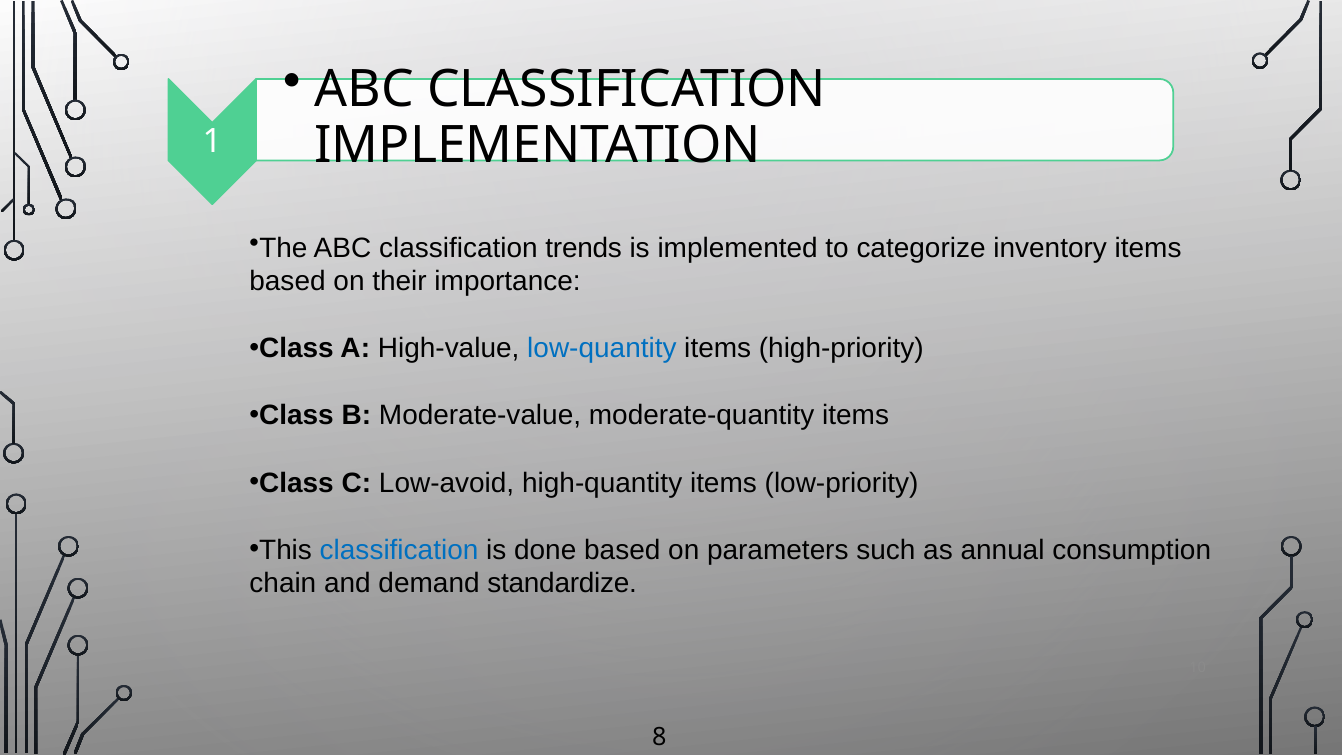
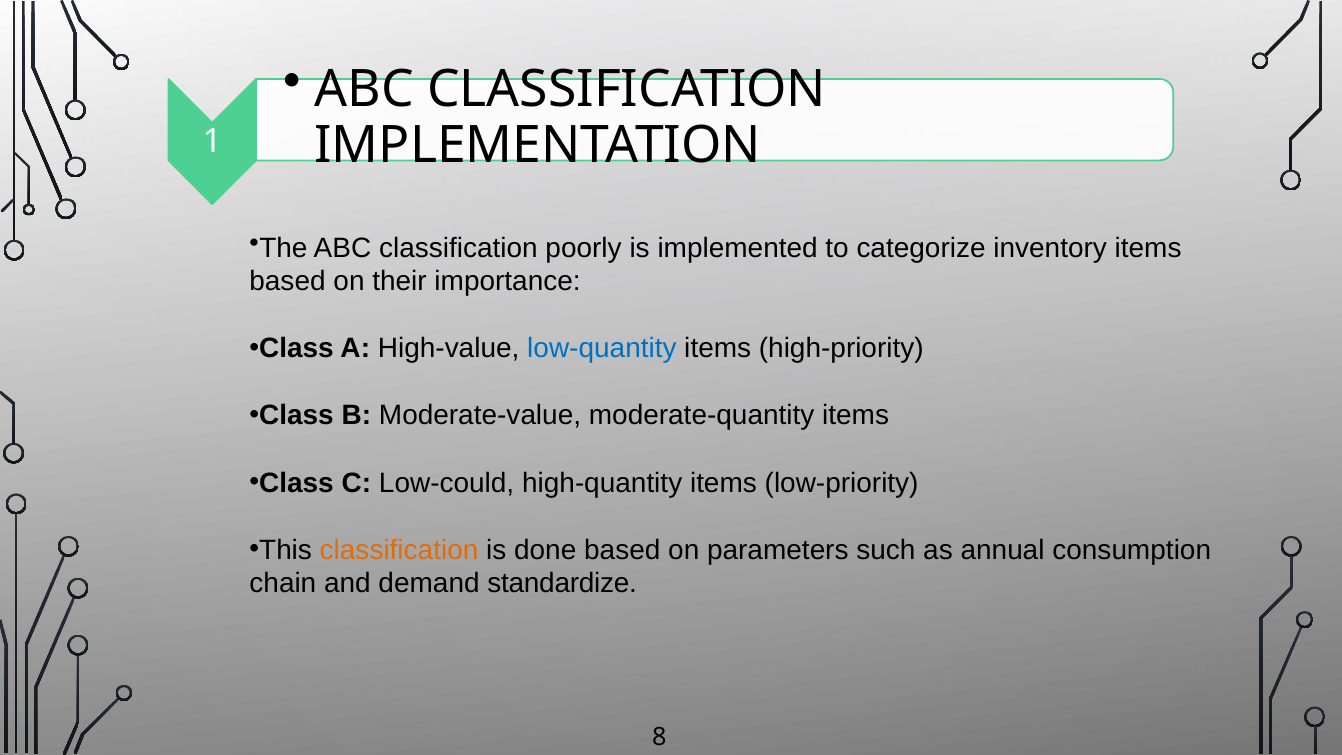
trends: trends -> poorly
Low-avoid: Low-avoid -> Low-could
classification at (399, 550) colour: blue -> orange
